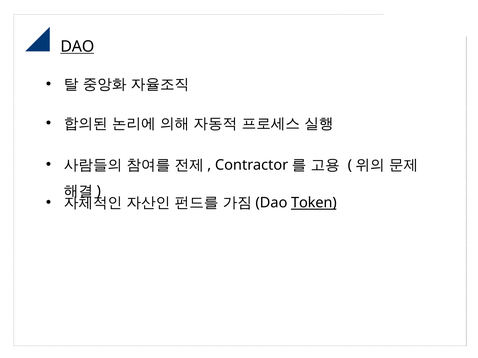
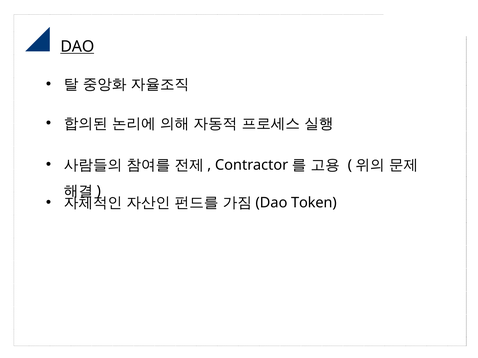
Token underline: present -> none
